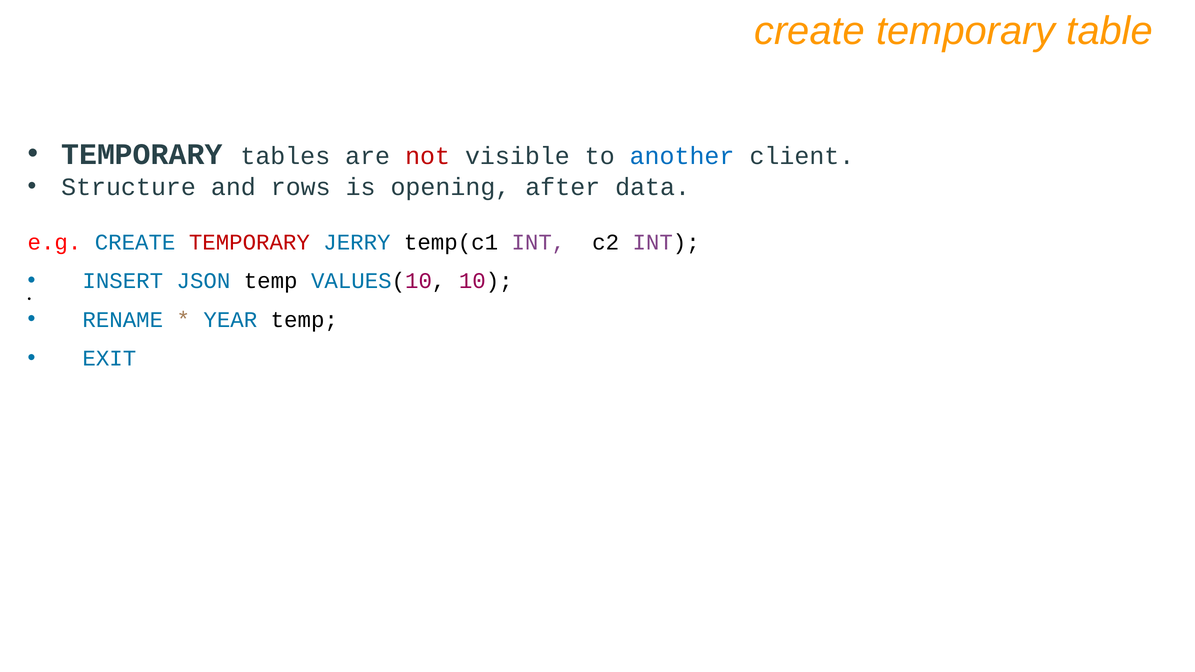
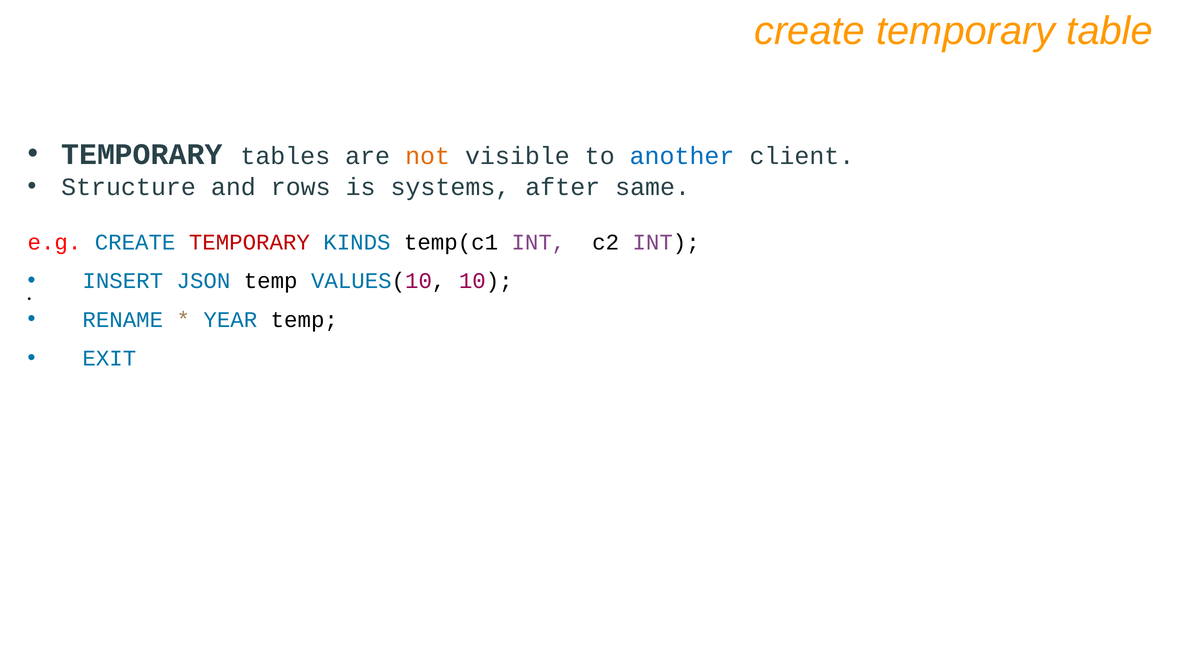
not colour: red -> orange
opening: opening -> systems
data: data -> same
JERRY: JERRY -> KINDS
